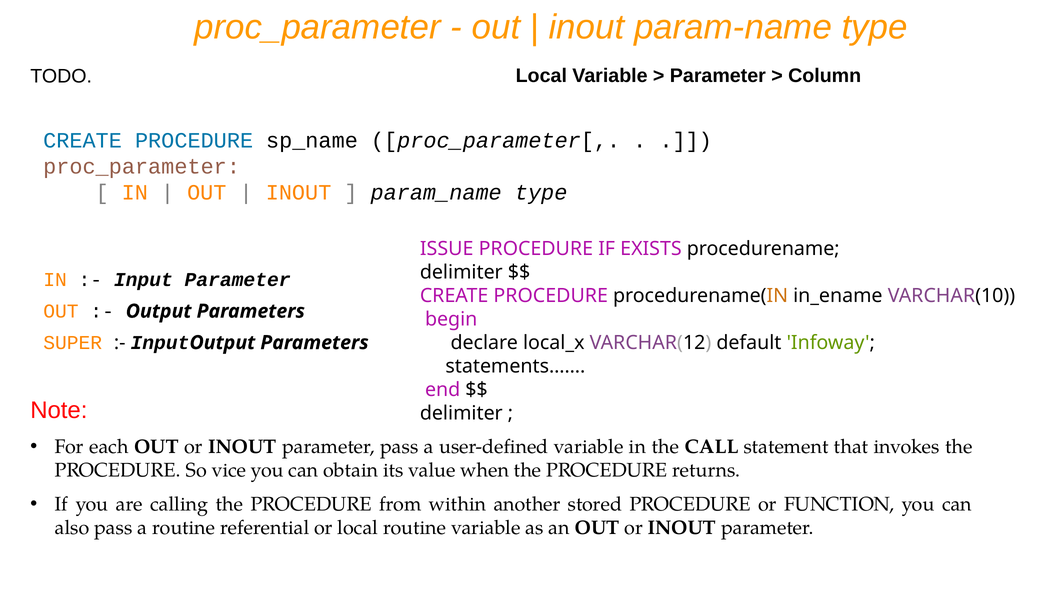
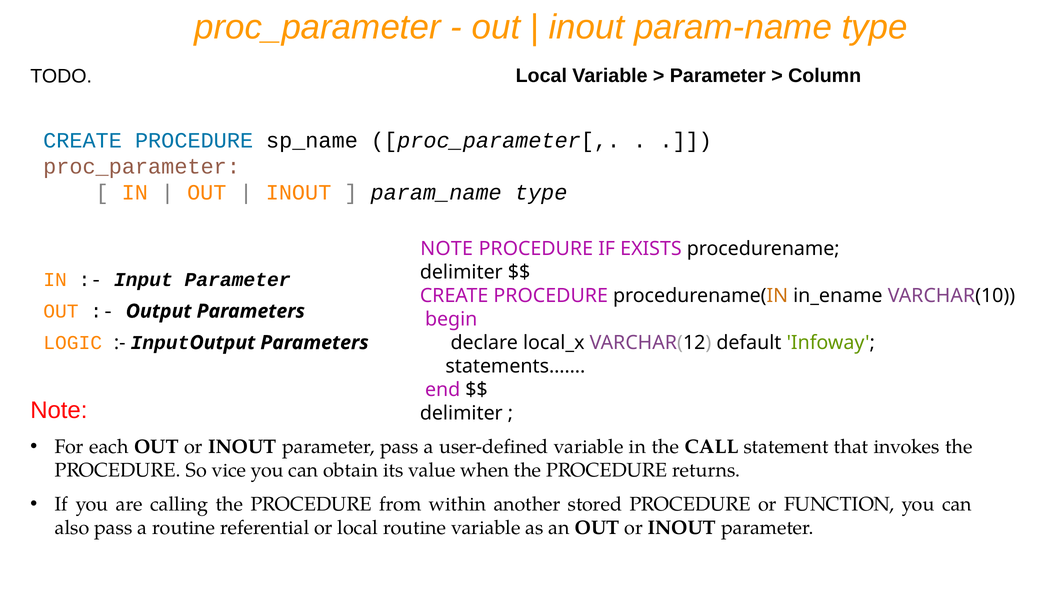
ISSUE at (447, 249): ISSUE -> NOTE
SUPER: SUPER -> LOGIC
